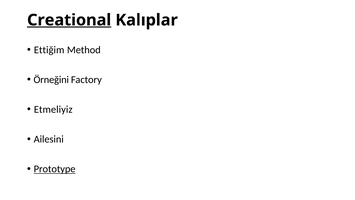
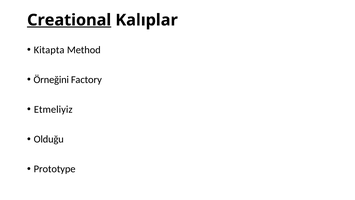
Ettiğim: Ettiğim -> Kitapta
Ailesini: Ailesini -> Olduğu
Prototype underline: present -> none
